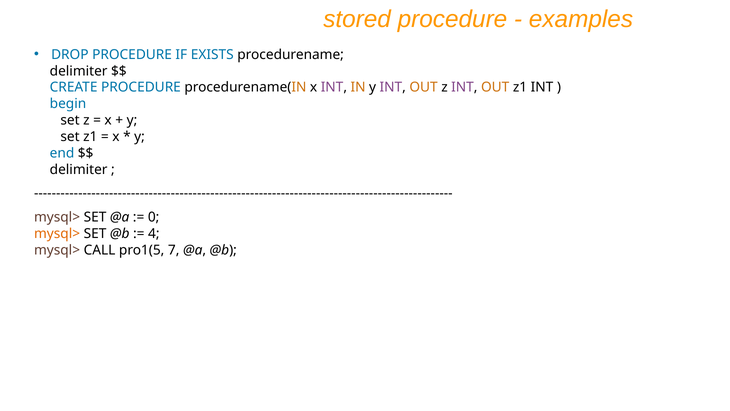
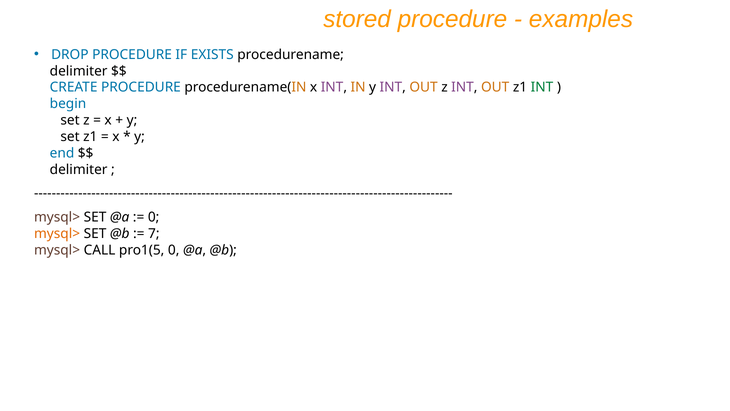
INT at (542, 87) colour: black -> green
4: 4 -> 7
pro1(5 7: 7 -> 0
